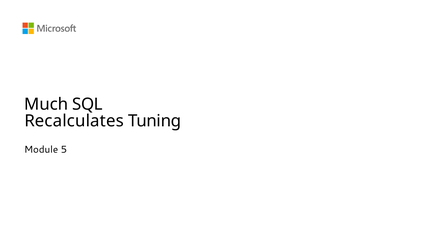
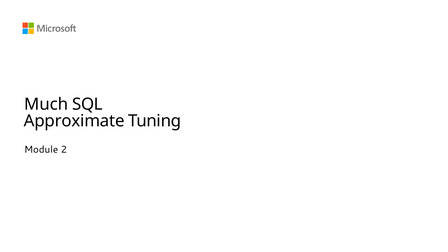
Recalculates: Recalculates -> Approximate
5: 5 -> 2
